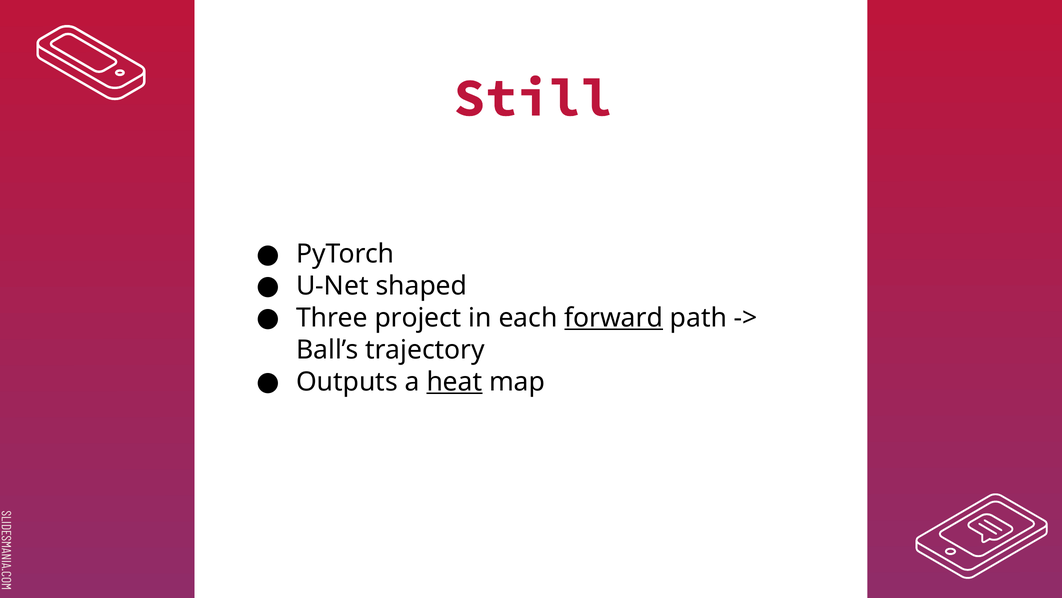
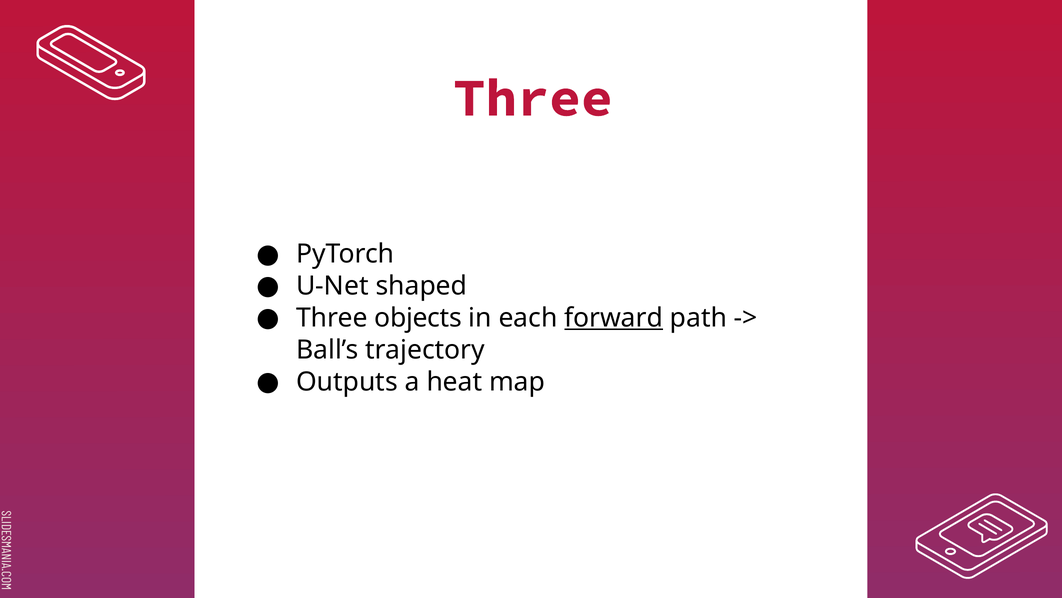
Still at (533, 98): Still -> Three
project: project -> objects
heat underline: present -> none
